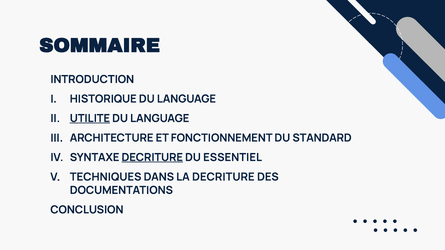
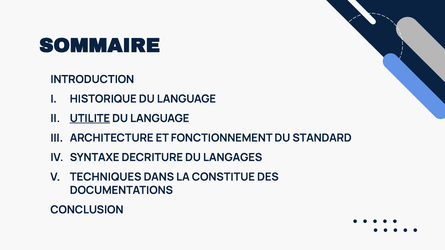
DECRITURE at (152, 158) underline: present -> none
ESSENTIEL: ESSENTIEL -> LANGAGES
LA DECRITURE: DECRITURE -> CONSTITUE
